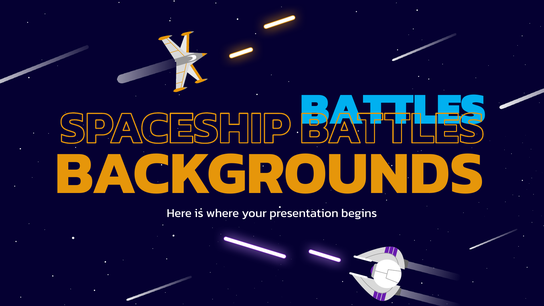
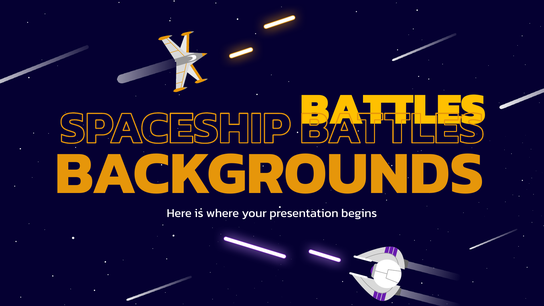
BATTLES colour: light blue -> yellow
